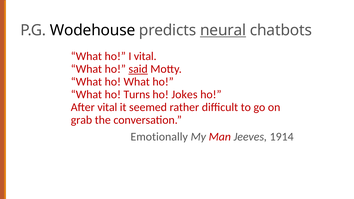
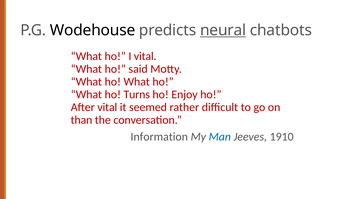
said underline: present -> none
Jokes: Jokes -> Enjoy
grab: grab -> than
Emotionally: Emotionally -> Information
Man colour: red -> blue
1914: 1914 -> 1910
